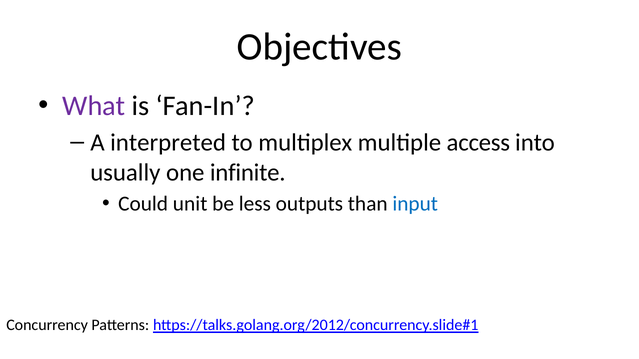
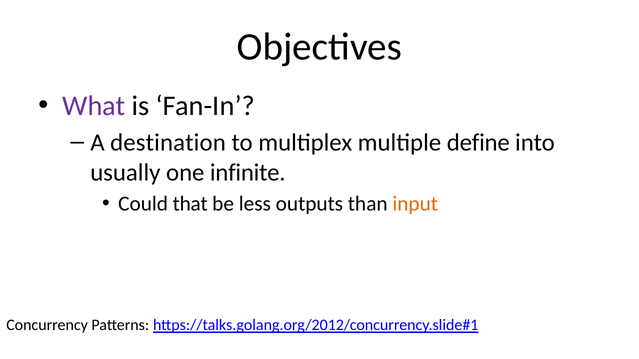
interpreted: interpreted -> destination
access: access -> define
unit: unit -> that
input colour: blue -> orange
